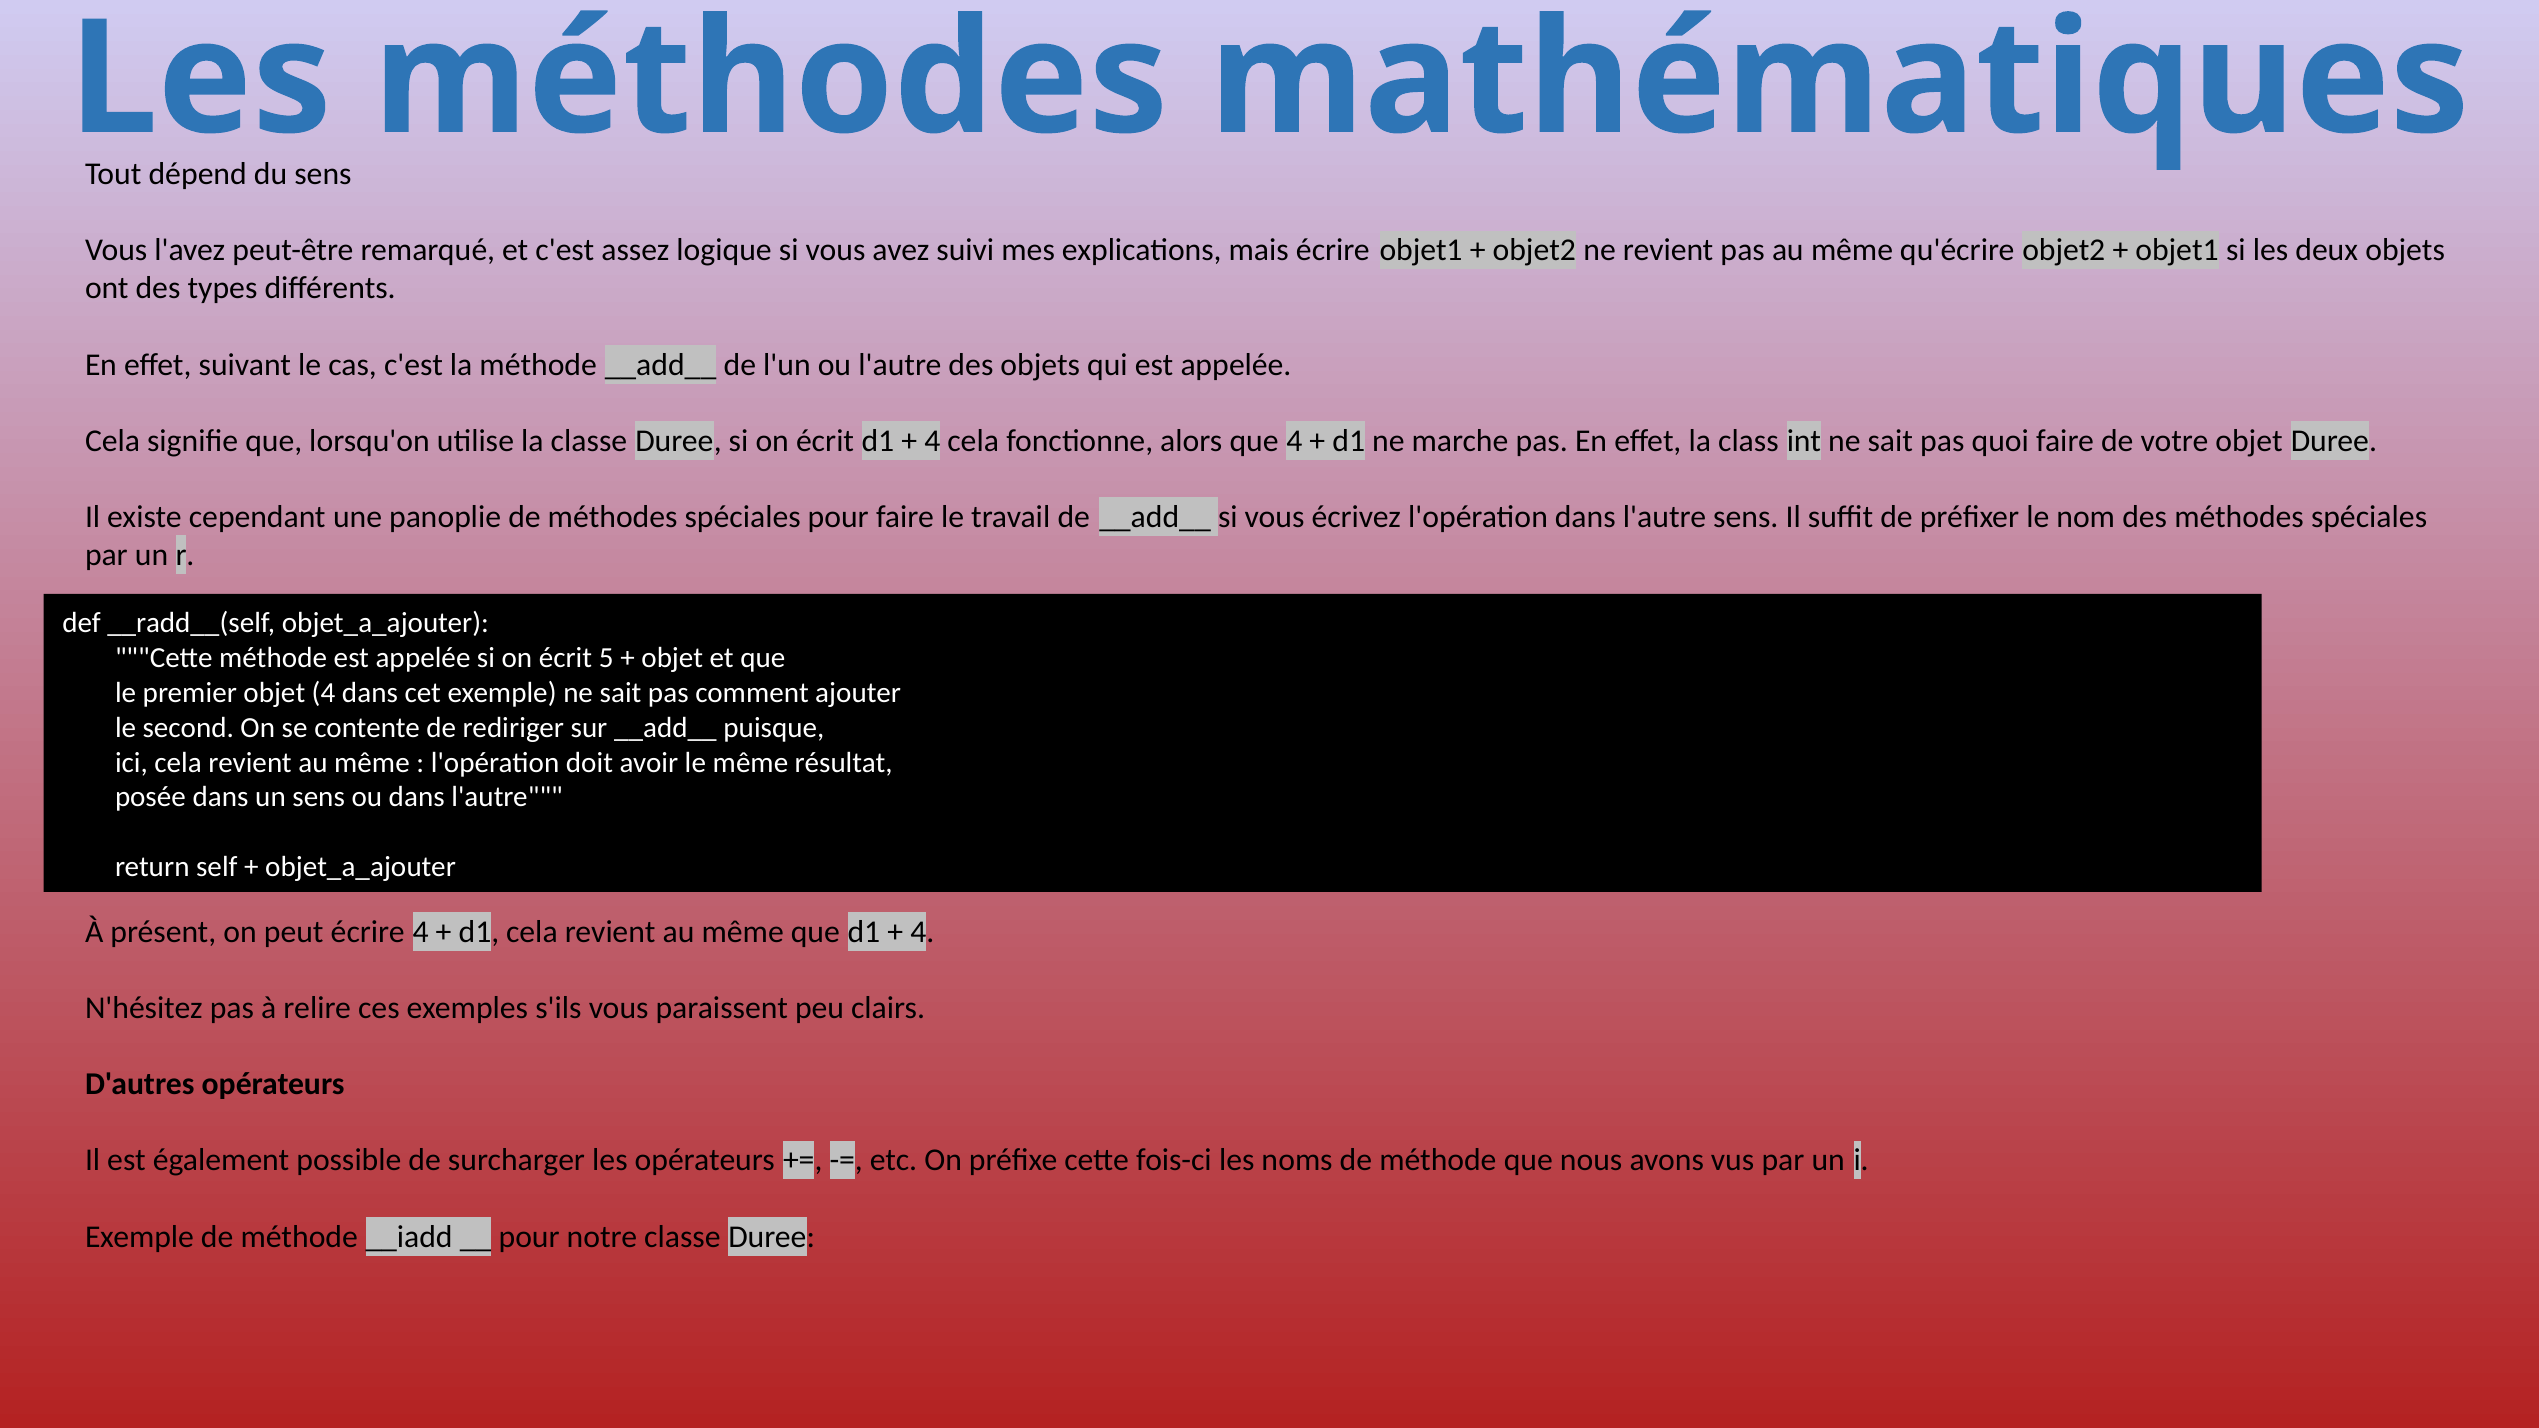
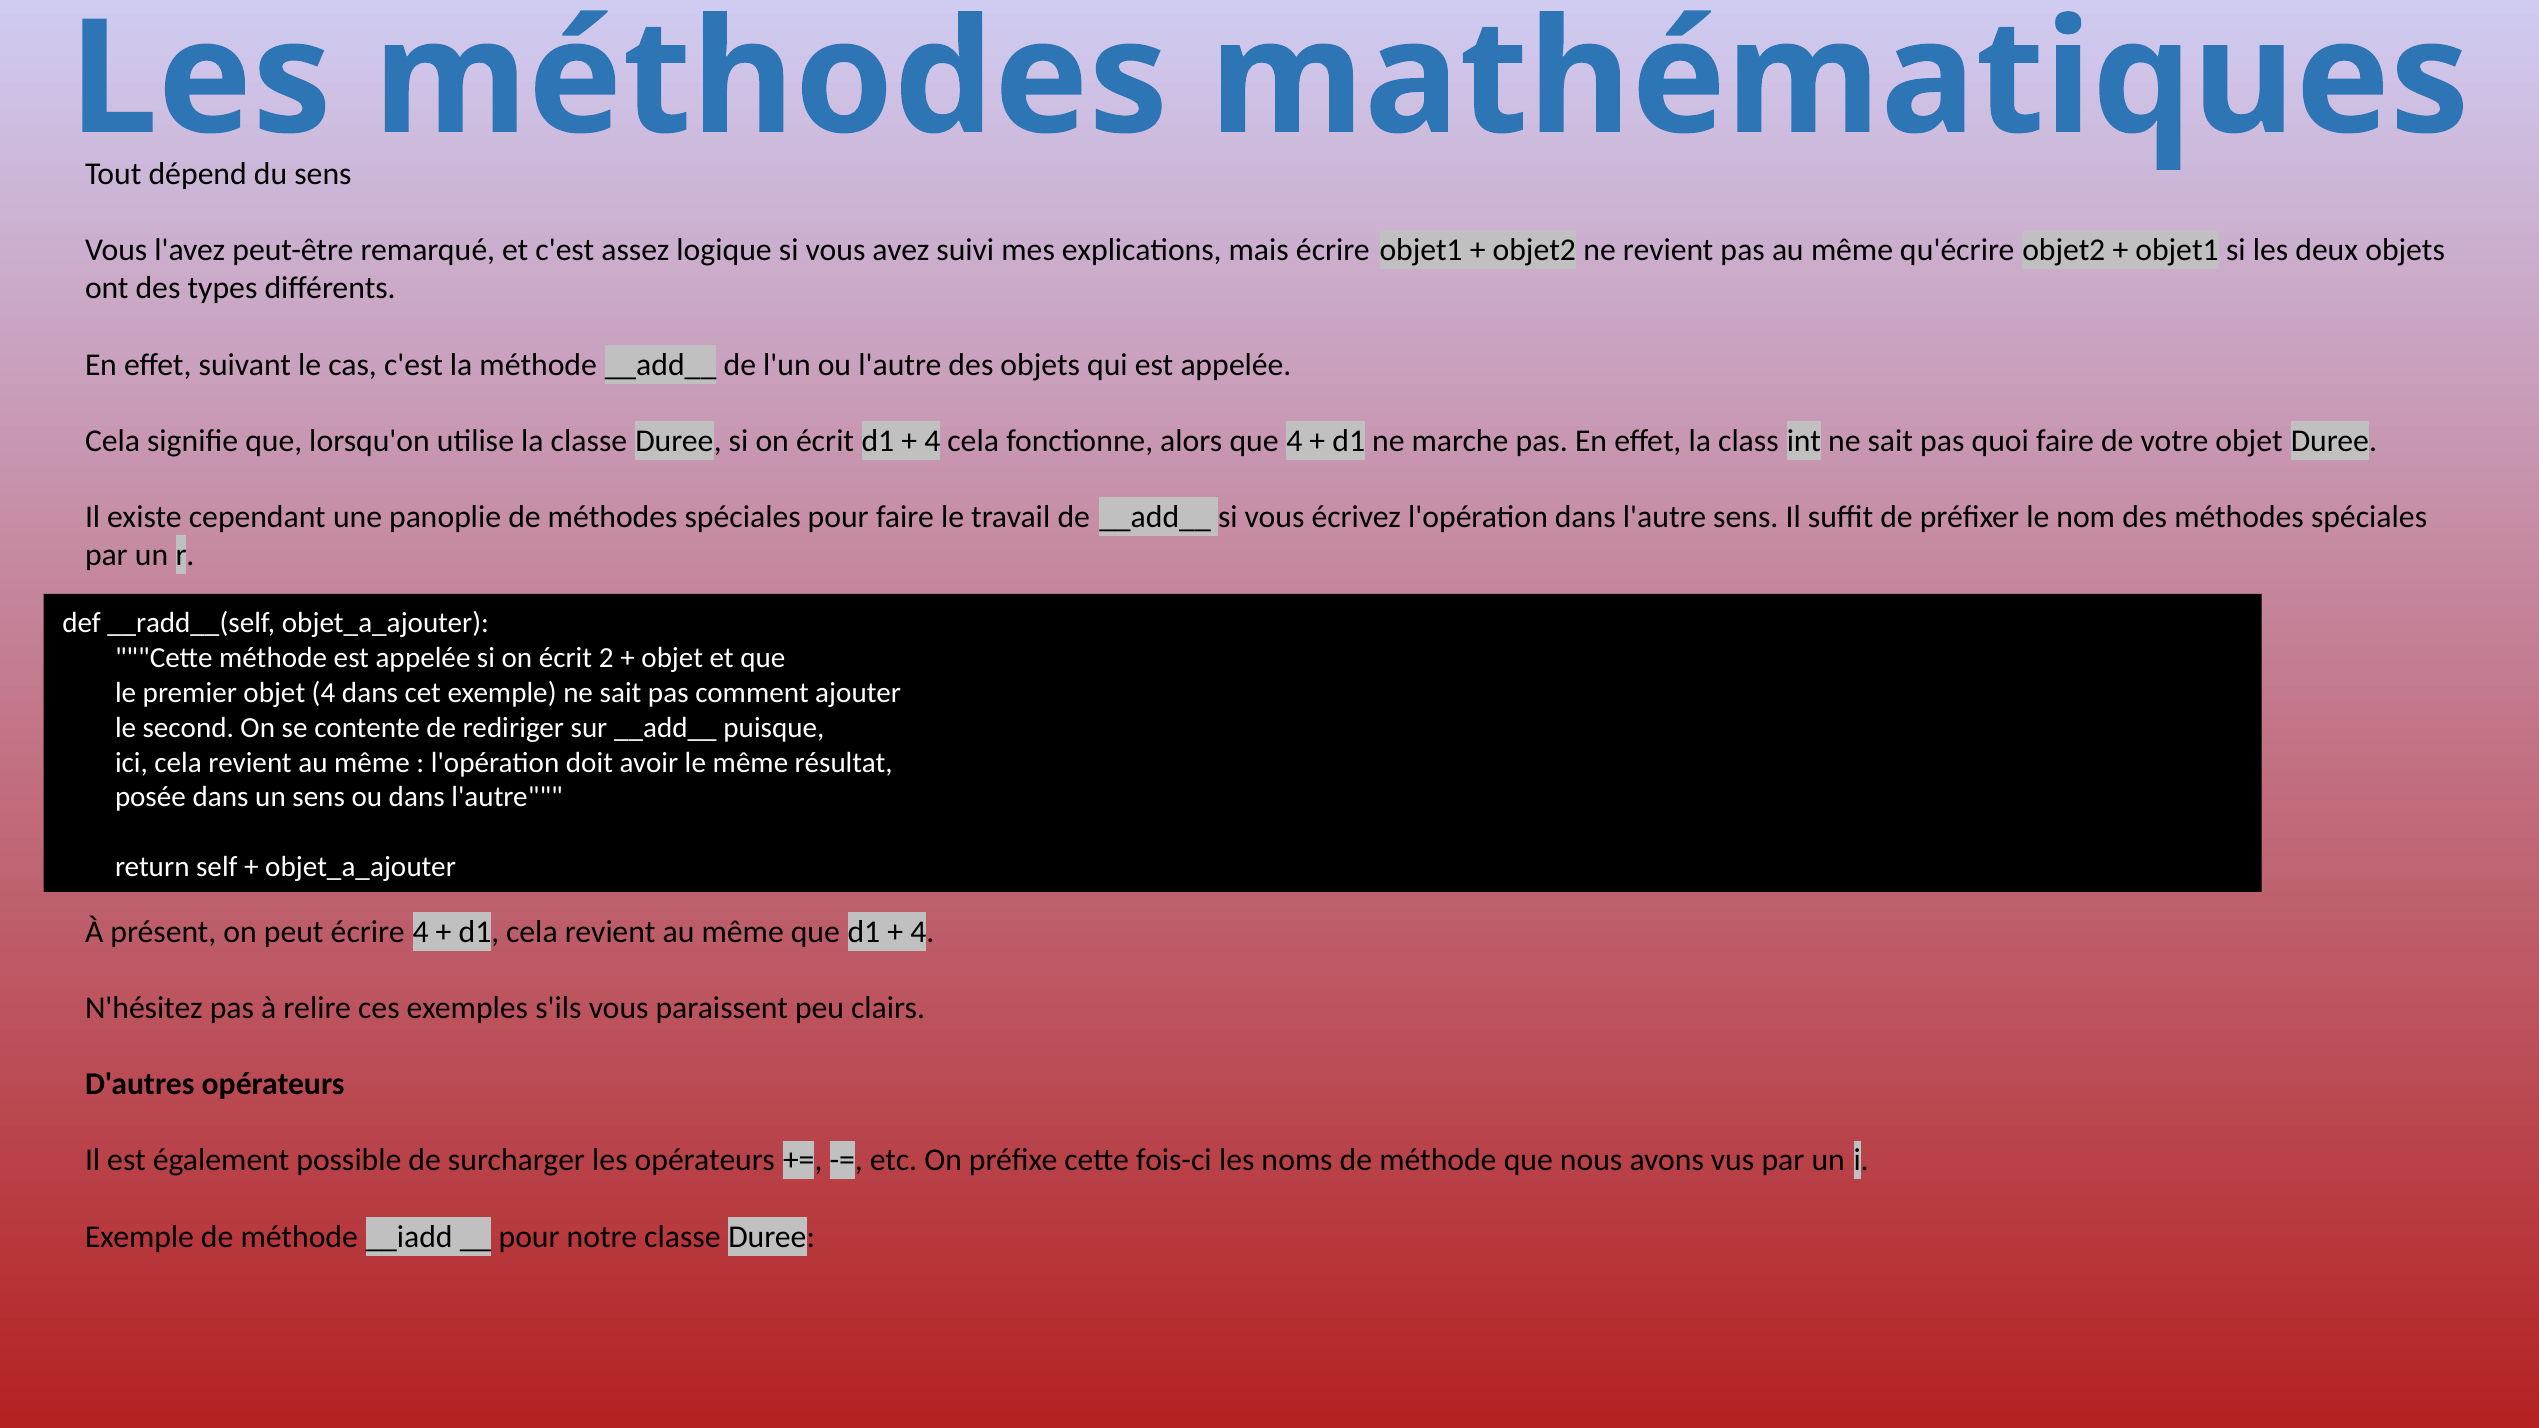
5: 5 -> 2
